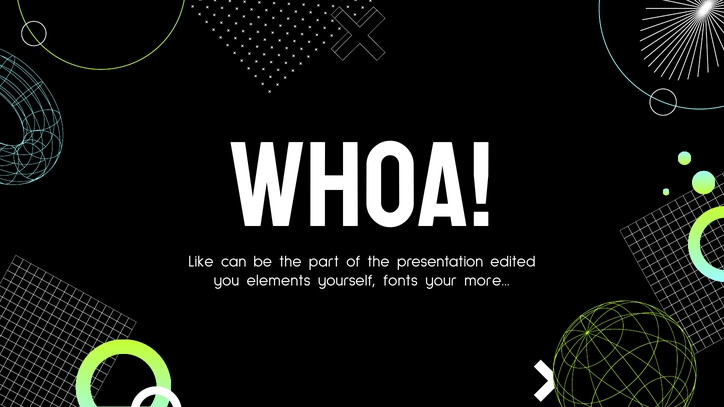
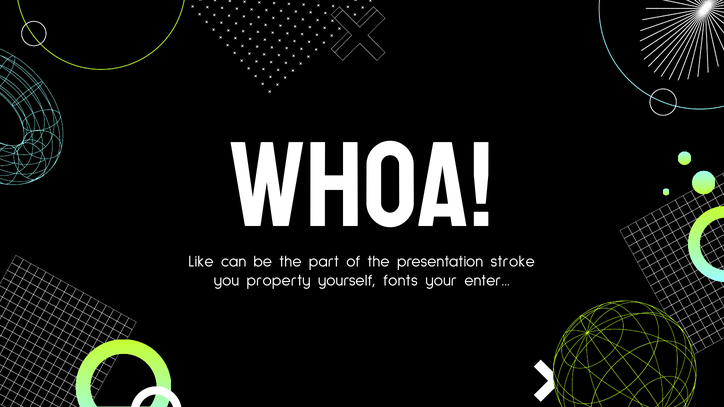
edited: edited -> stroke
elements: elements -> property
more…: more… -> enter…
